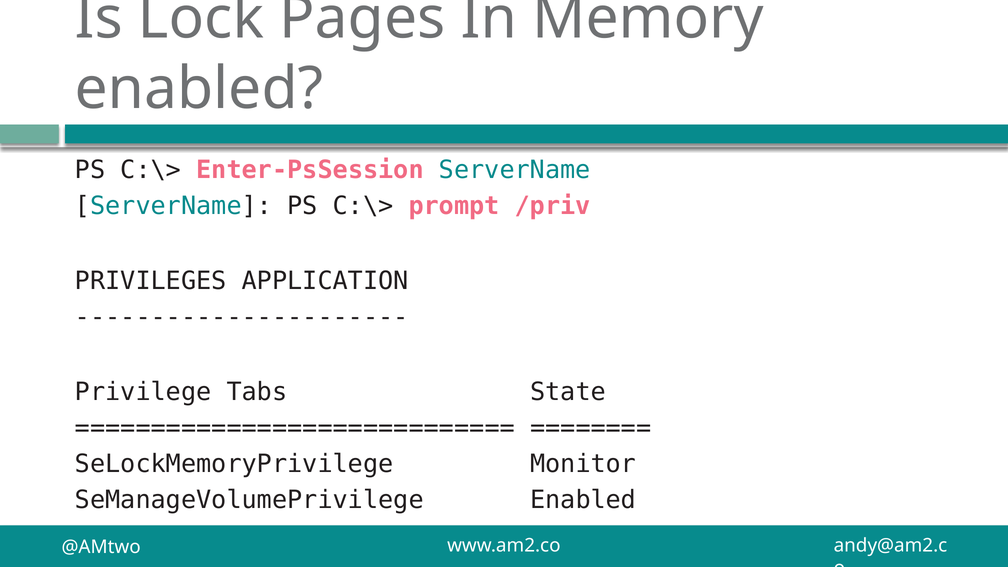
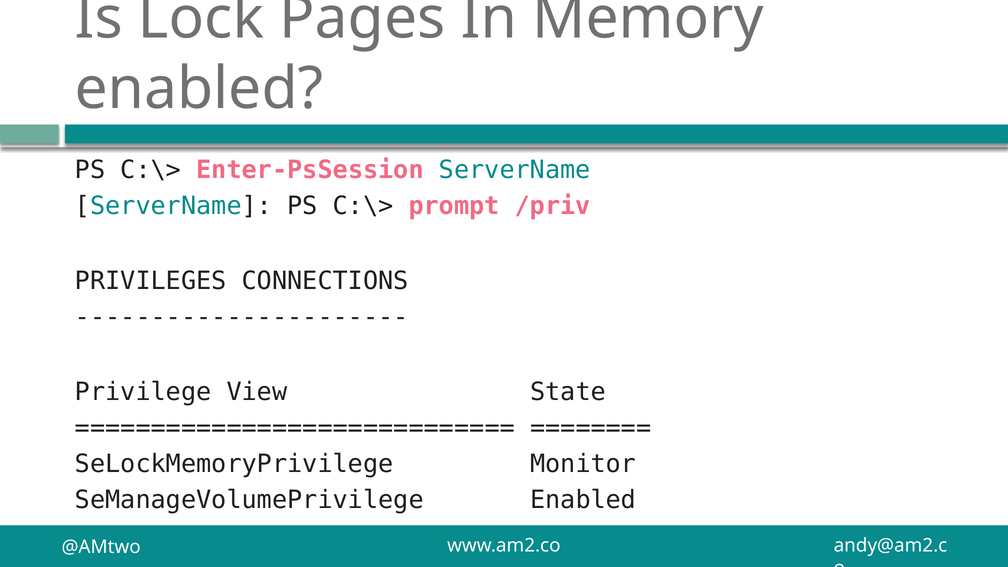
APPLICATION: APPLICATION -> CONNECTIONS
Tabs: Tabs -> View
